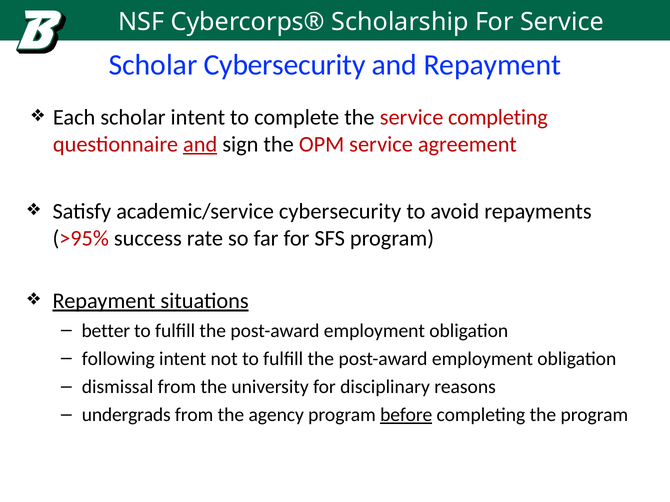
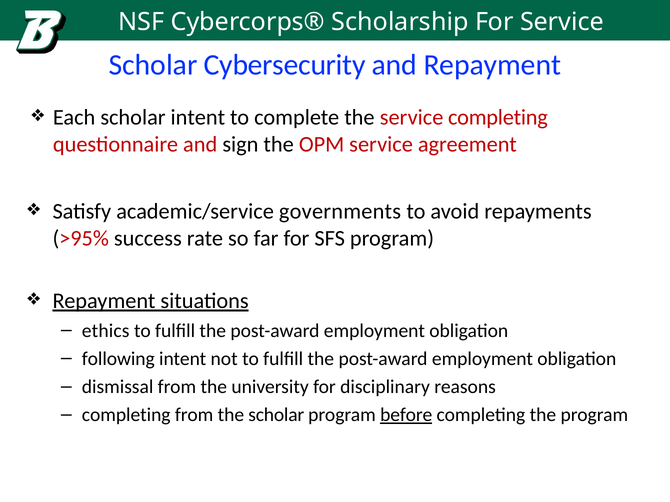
and at (200, 144) underline: present -> none
academic/service cybersecurity: cybersecurity -> governments
better: better -> ethics
undergrads at (126, 415): undergrads -> completing
the agency: agency -> scholar
